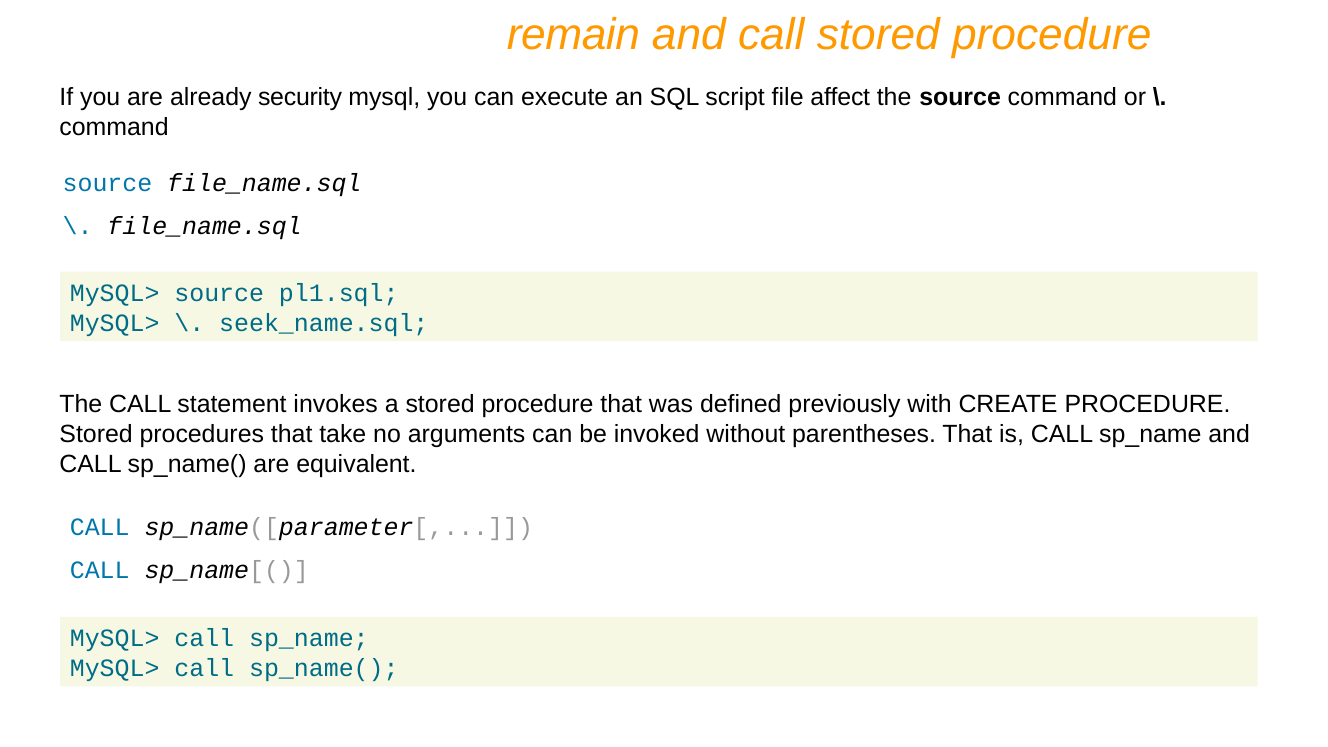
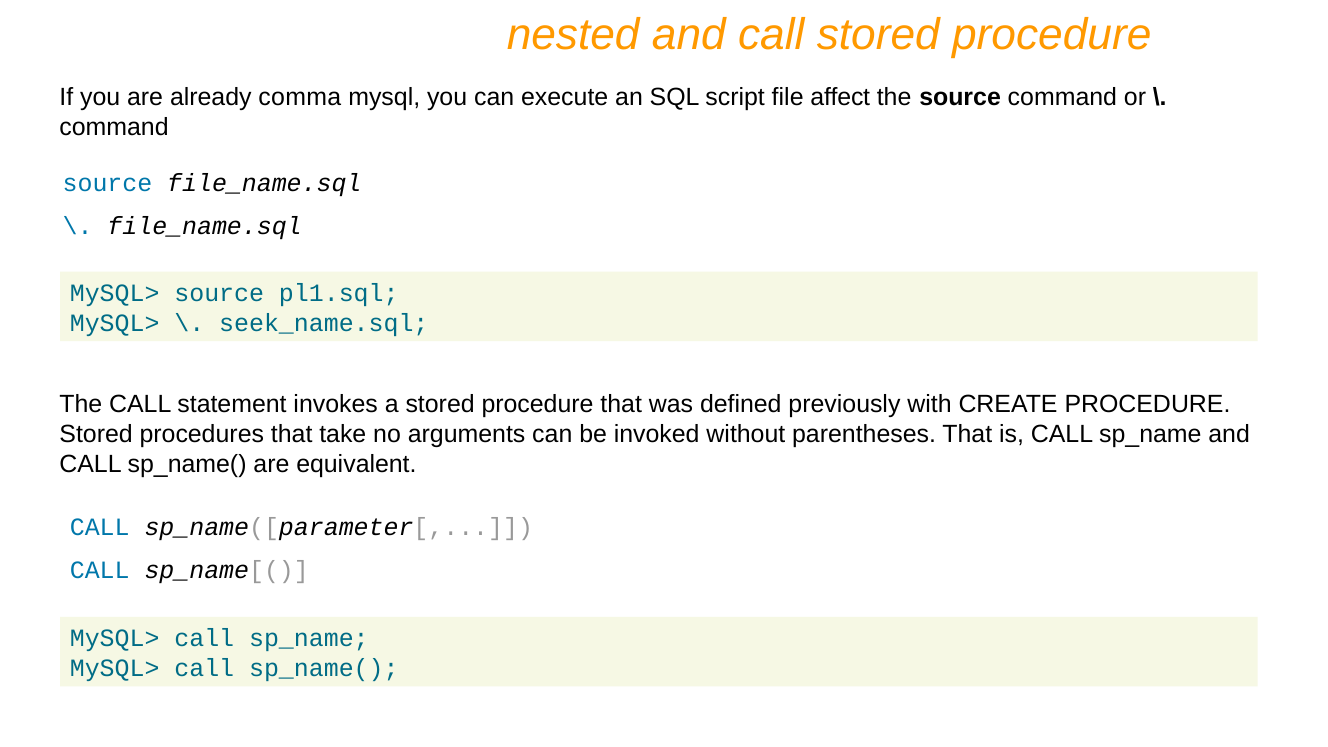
remain: remain -> nested
security: security -> comma
